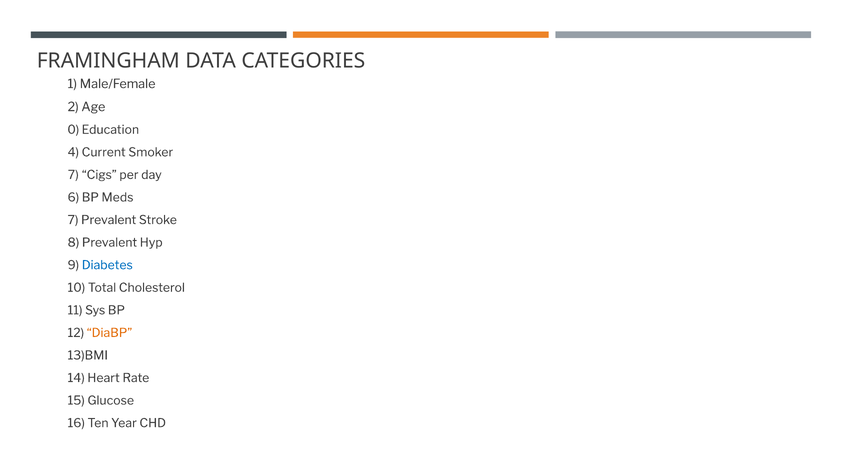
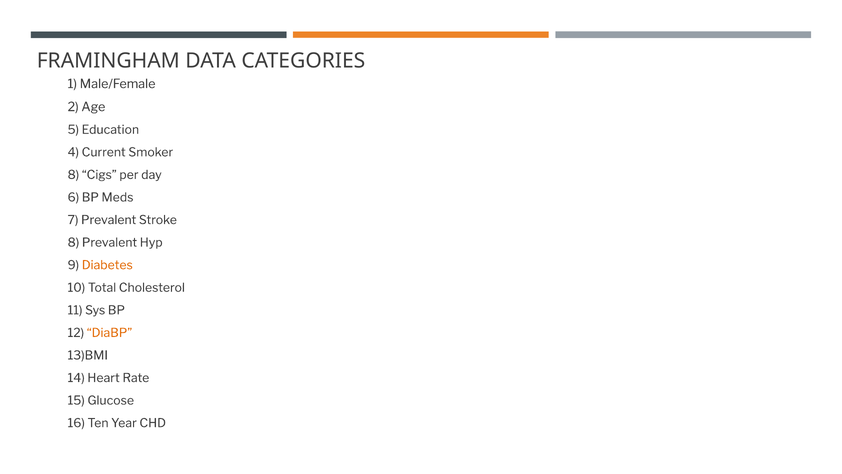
0: 0 -> 5
7 at (73, 175): 7 -> 8
Diabetes colour: blue -> orange
